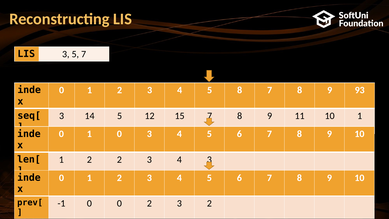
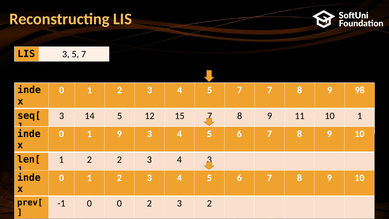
4 5 8: 8 -> 7
93: 93 -> 98
1 0: 0 -> 9
